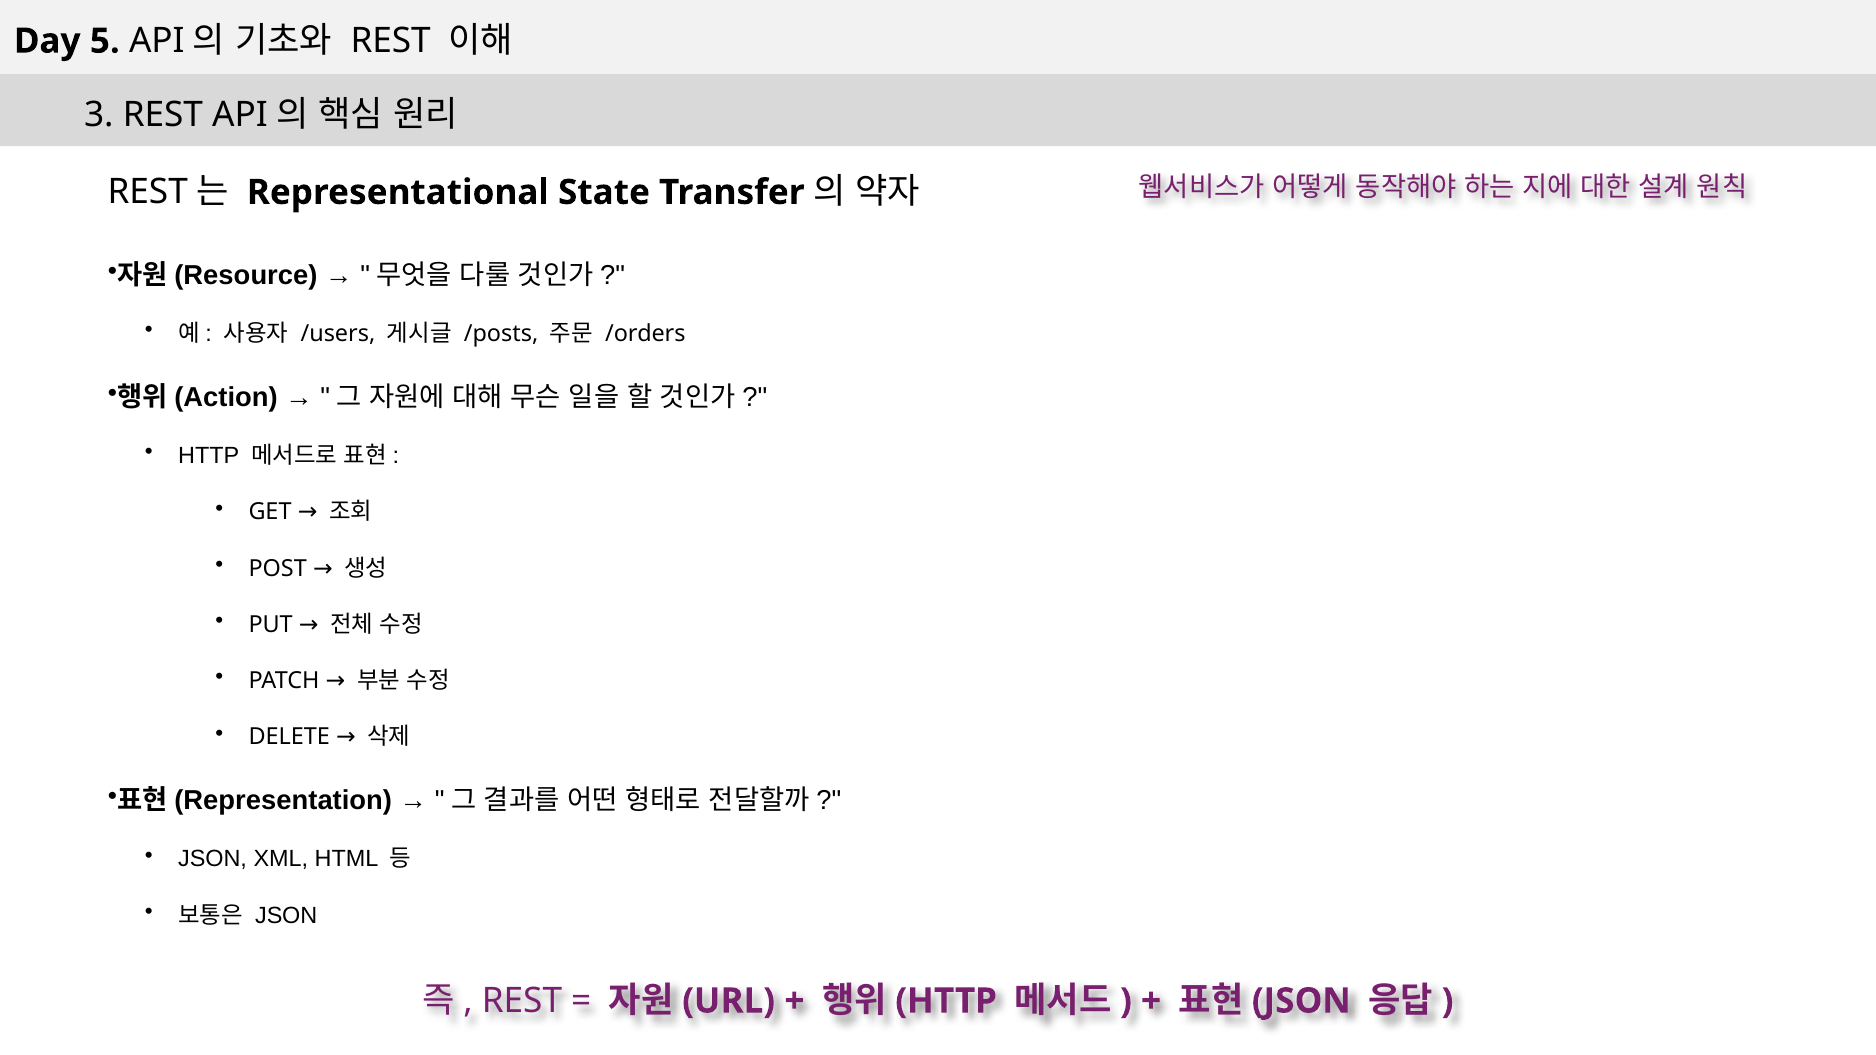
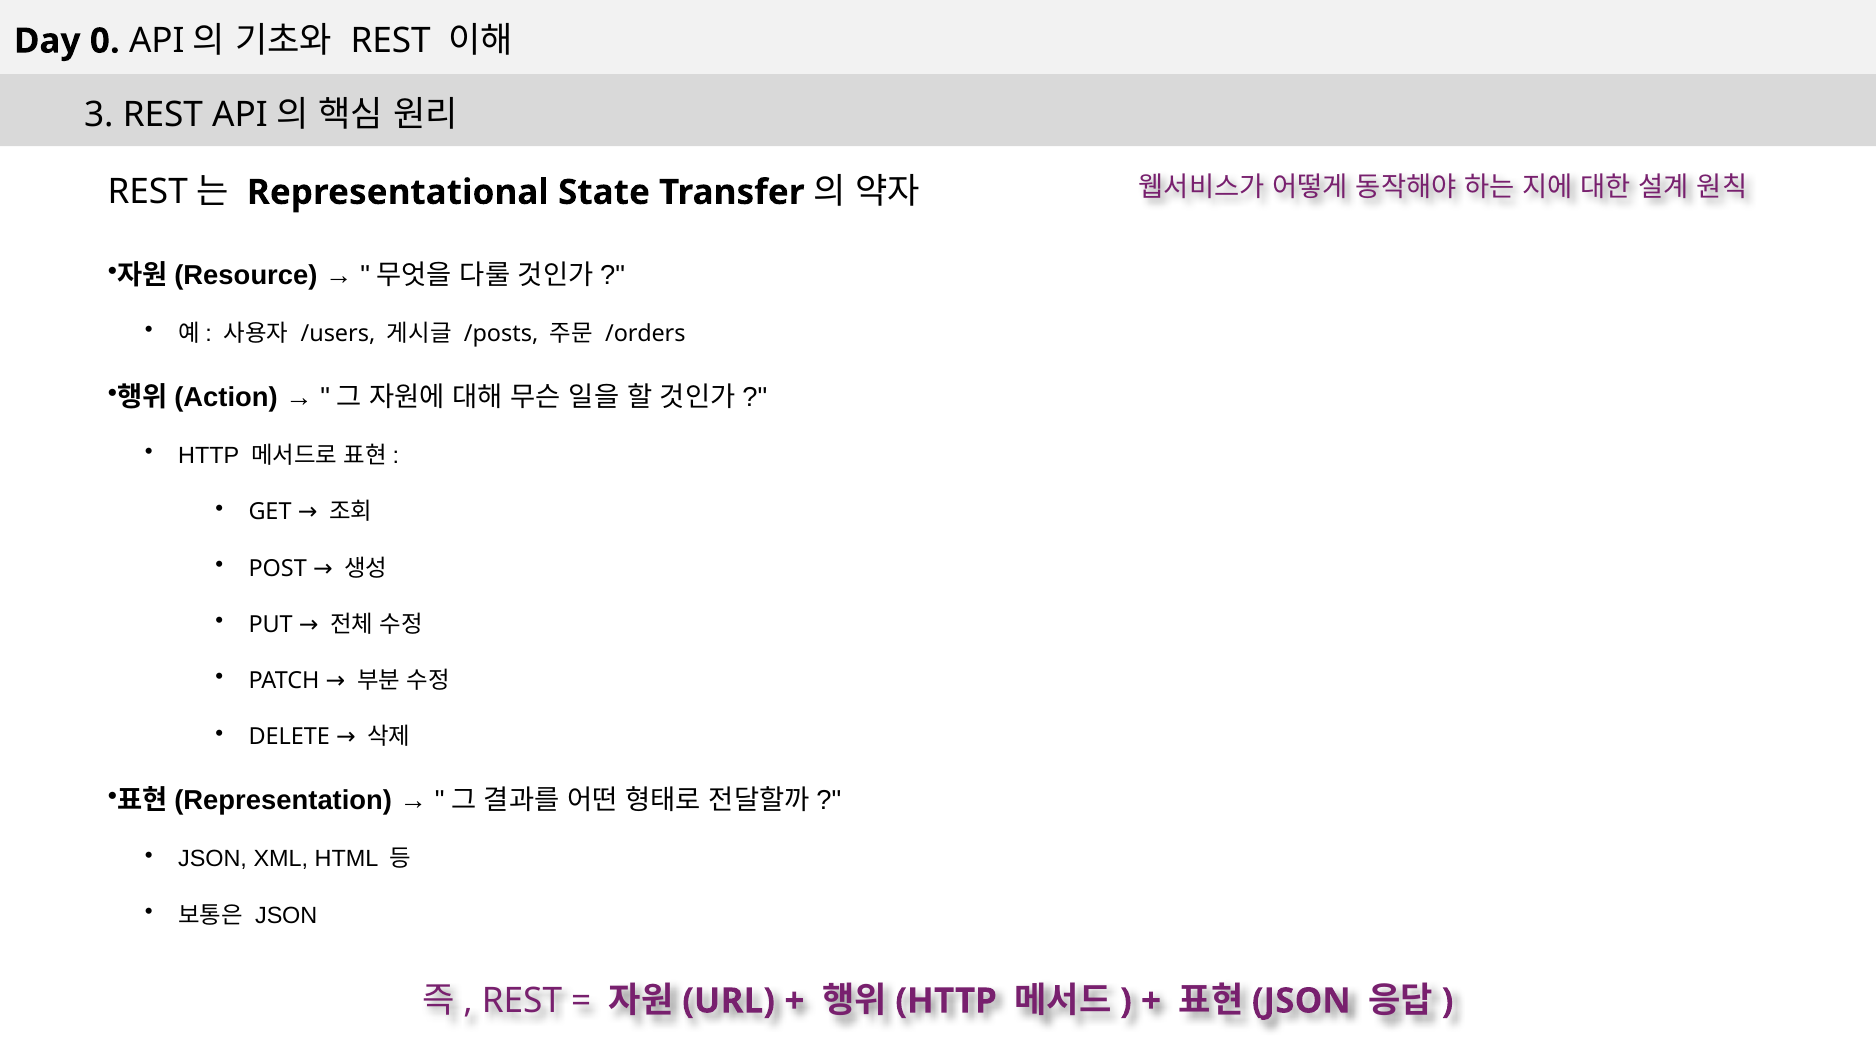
5: 5 -> 0
